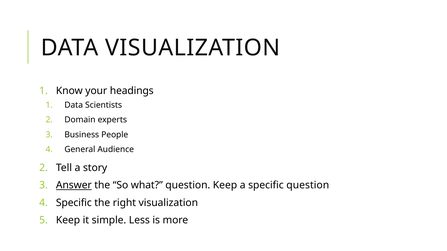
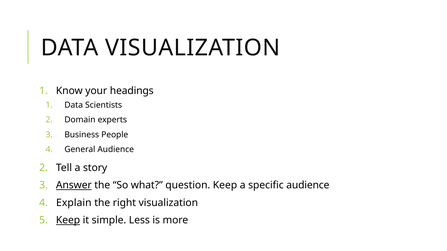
specific question: question -> audience
Specific at (74, 203): Specific -> Explain
Keep at (68, 221) underline: none -> present
